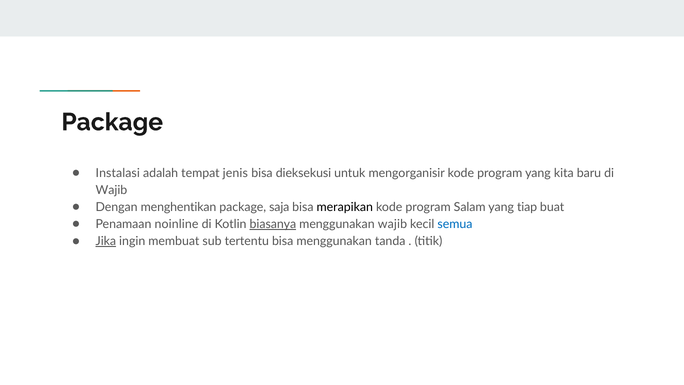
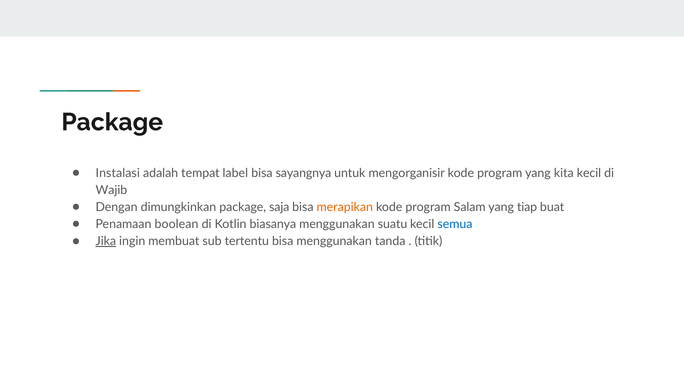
jenis: jenis -> label
dieksekusi: dieksekusi -> sayangnya
kita baru: baru -> kecil
menghentikan: menghentikan -> dimungkinkan
merapikan colour: black -> orange
noinline: noinline -> boolean
biasanya underline: present -> none
menggunakan wajib: wajib -> suatu
